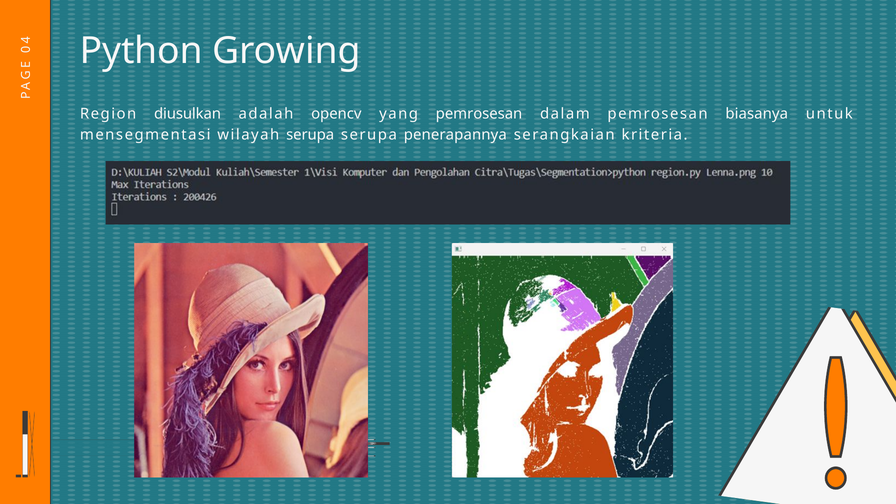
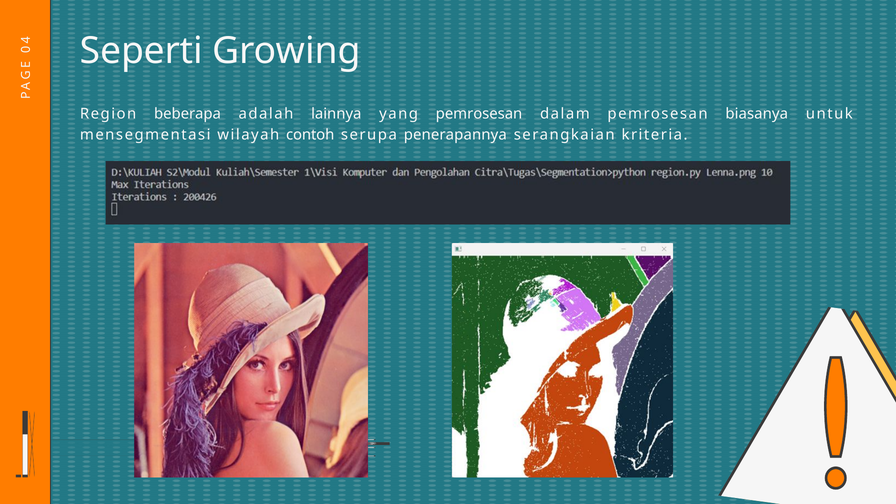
Python: Python -> Seperti
diusulkan: diusulkan -> beberapa
opencv: opencv -> lainnya
wilayah serupa: serupa -> contoh
